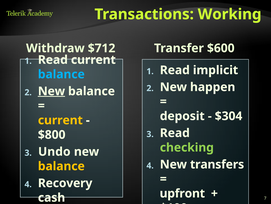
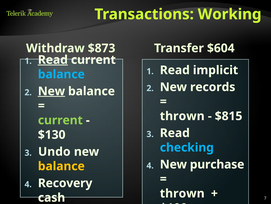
$600: $600 -> $604
$712: $712 -> $873
Read at (53, 60) underline: none -> present
happen: happen -> records
deposit at (182, 116): deposit -> thrown
$304: $304 -> $815
current at (60, 120) colour: yellow -> light green
$800: $800 -> $130
checking at (187, 147) colour: light green -> light blue
transfers: transfers -> purchase
upfront at (182, 193): upfront -> thrown
